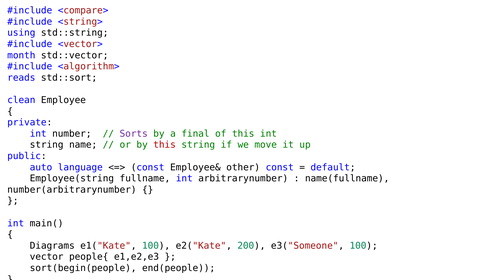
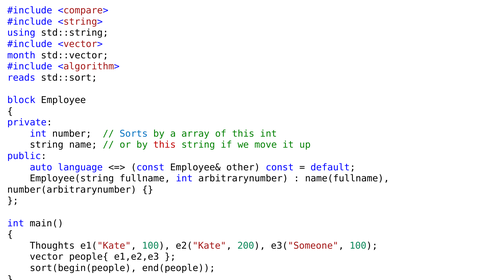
clean: clean -> block
Sorts colour: purple -> blue
final: final -> array
Diagrams: Diagrams -> Thoughts
